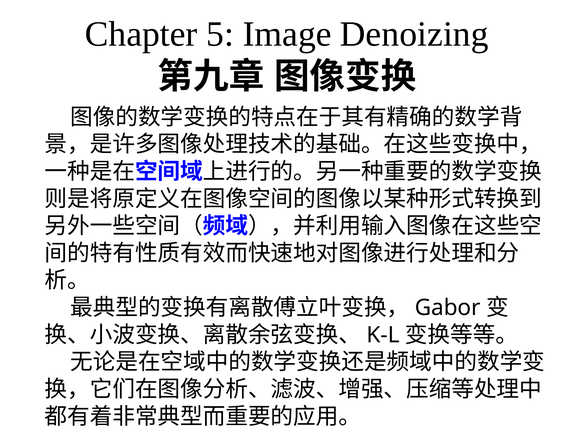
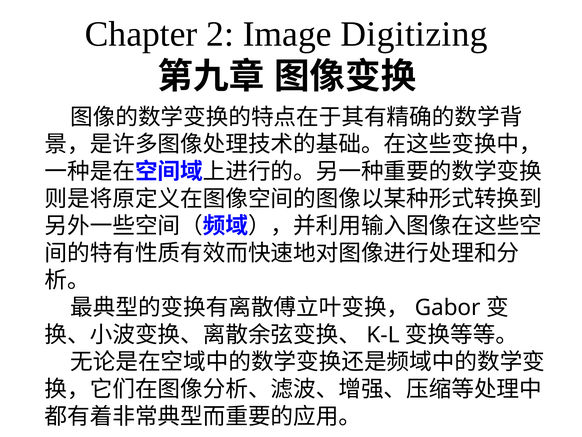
5: 5 -> 2
Denoizing: Denoizing -> Digitizing
